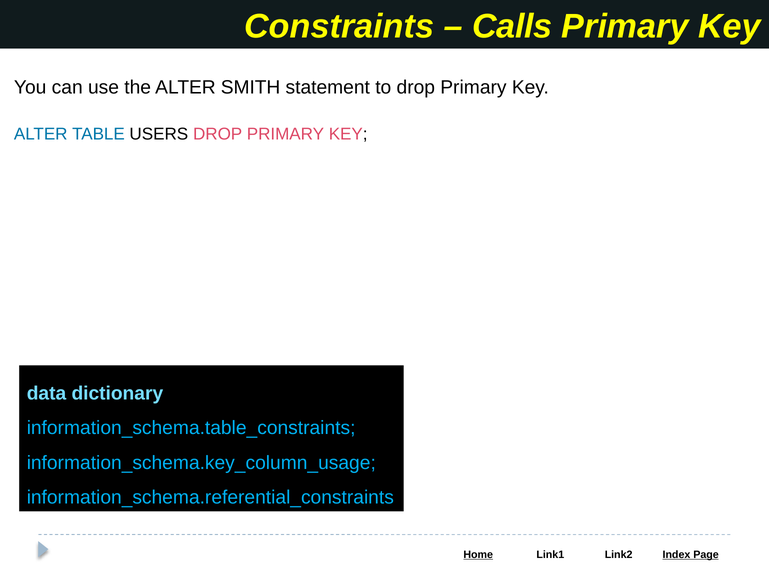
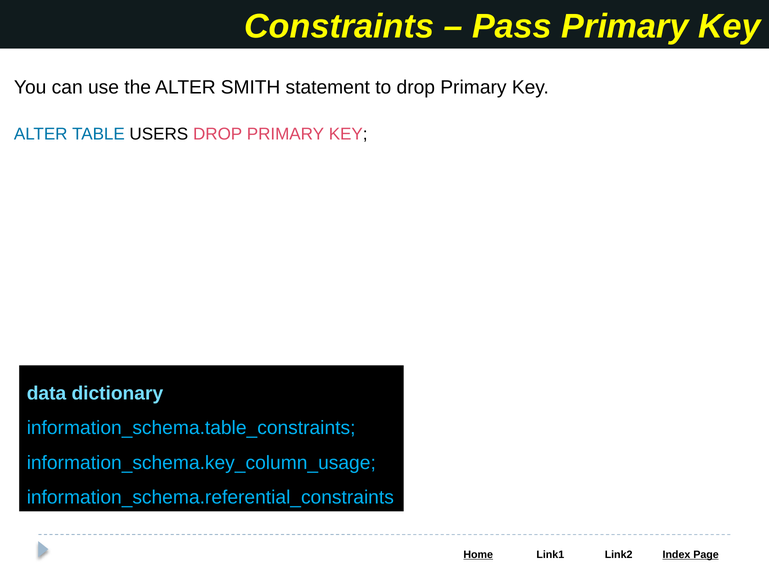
Calls: Calls -> Pass
